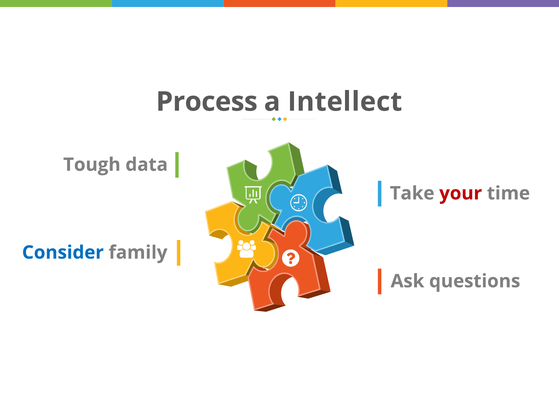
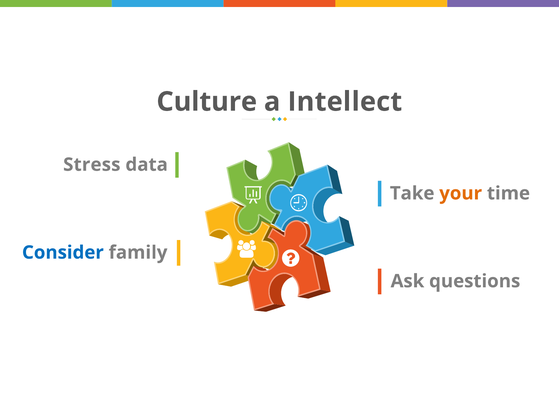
Process: Process -> Culture
Tough: Tough -> Stress
your colour: red -> orange
